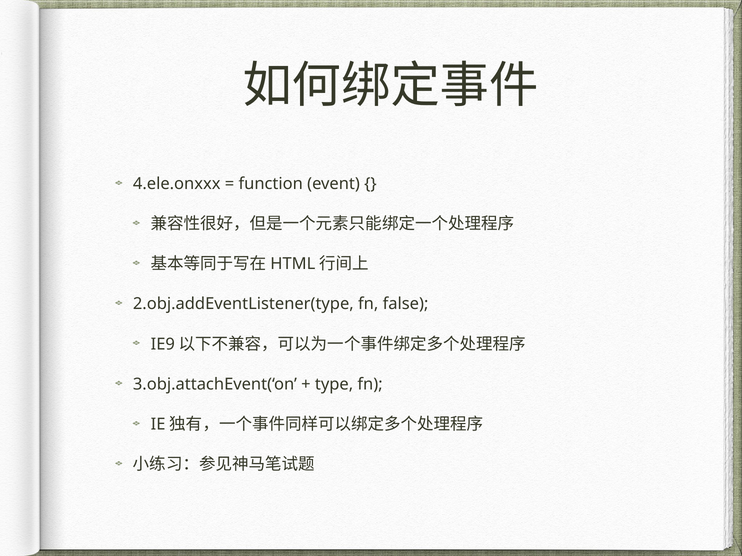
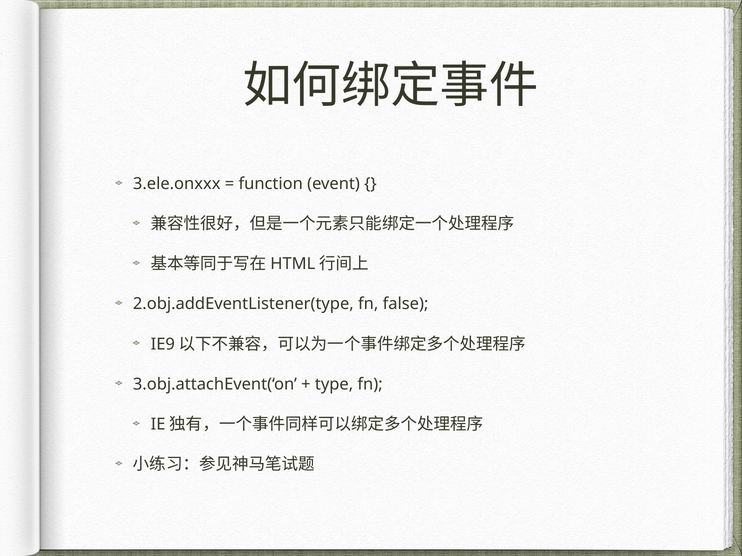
4.ele.onxxx: 4.ele.onxxx -> 3.ele.onxxx
